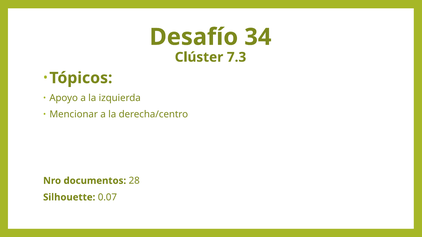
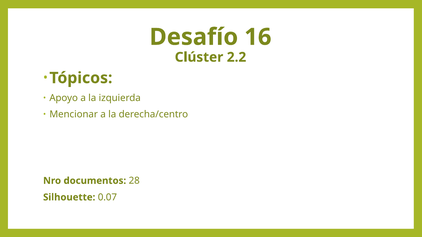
34: 34 -> 16
7.3: 7.3 -> 2.2
